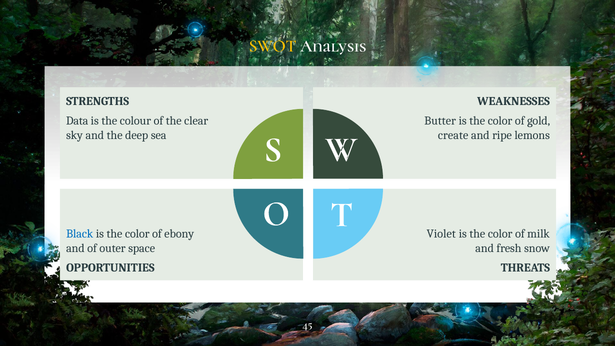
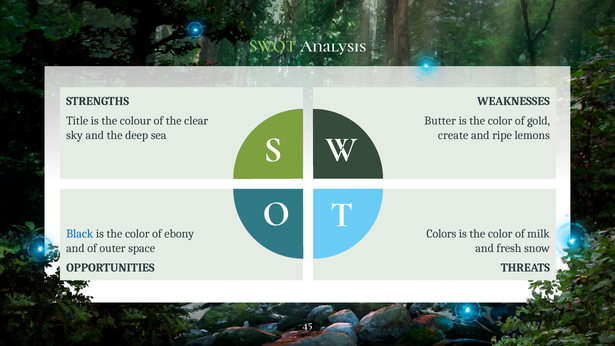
SWOT colour: yellow -> light green
Data: Data -> Title
Violet: Violet -> Colors
